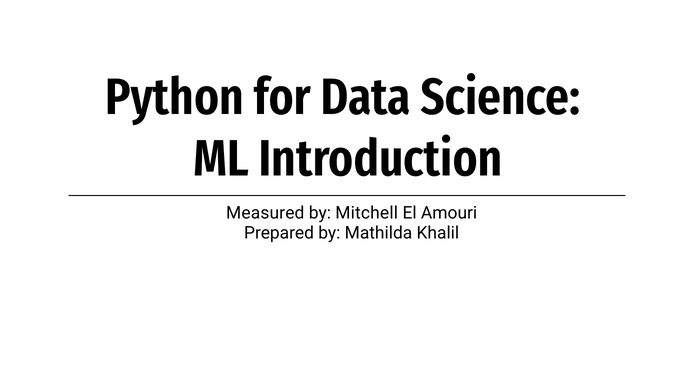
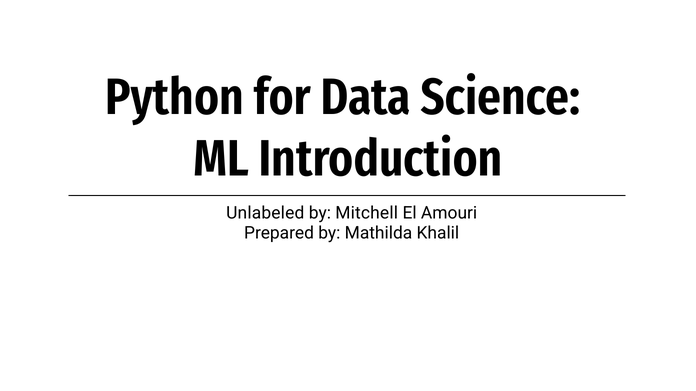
Measured: Measured -> Unlabeled
